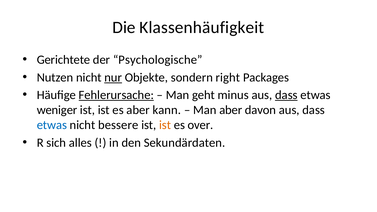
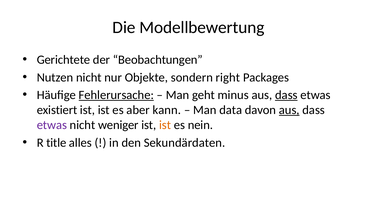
Klassenhäufigkeit: Klassenhäufigkeit -> Modellbewertung
Psychologische: Psychologische -> Beobachtungen
nur underline: present -> none
weniger: weniger -> existiert
Man aber: aber -> data
aus at (289, 110) underline: none -> present
etwas at (52, 125) colour: blue -> purple
bessere: bessere -> weniger
over: over -> nein
sich: sich -> title
